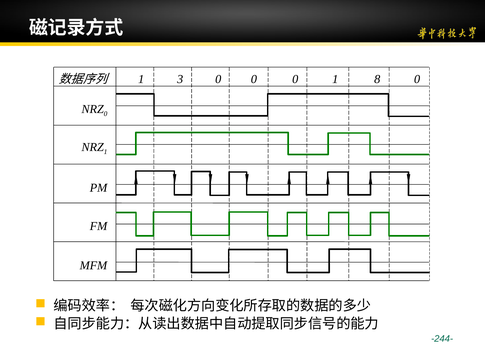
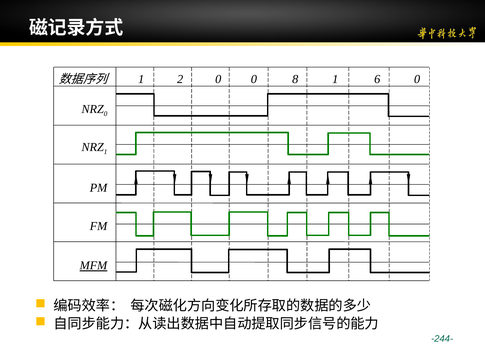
3: 3 -> 2
0 0 0: 0 -> 8
8: 8 -> 6
MFM underline: none -> present
